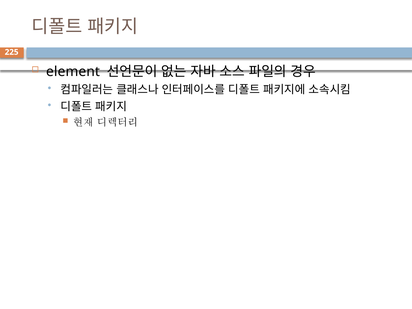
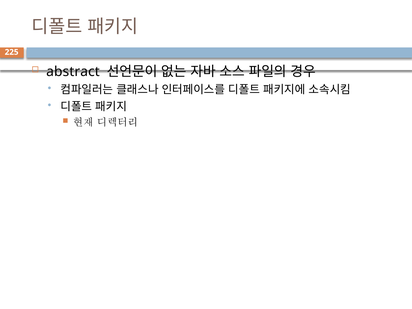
element: element -> abstract
